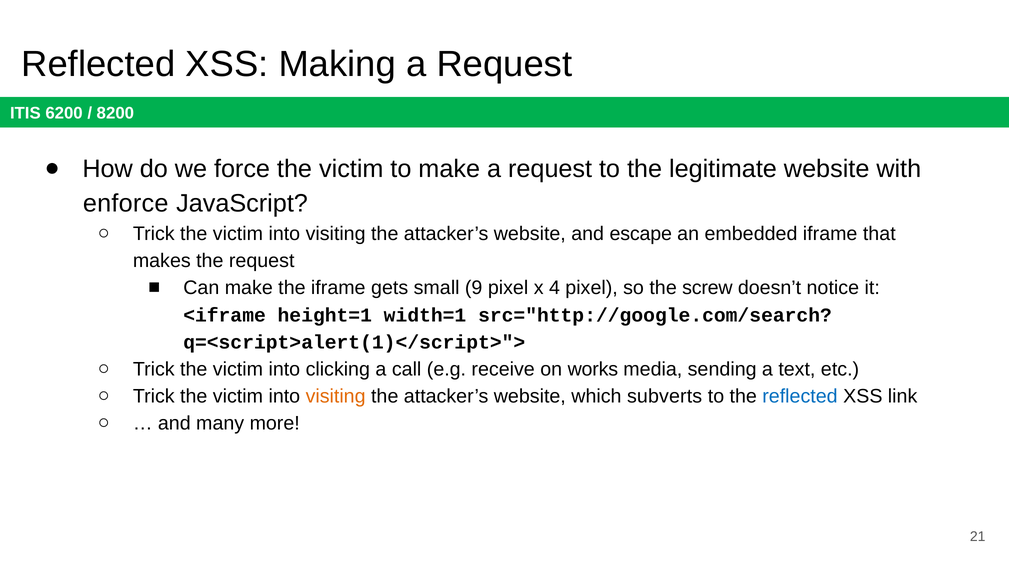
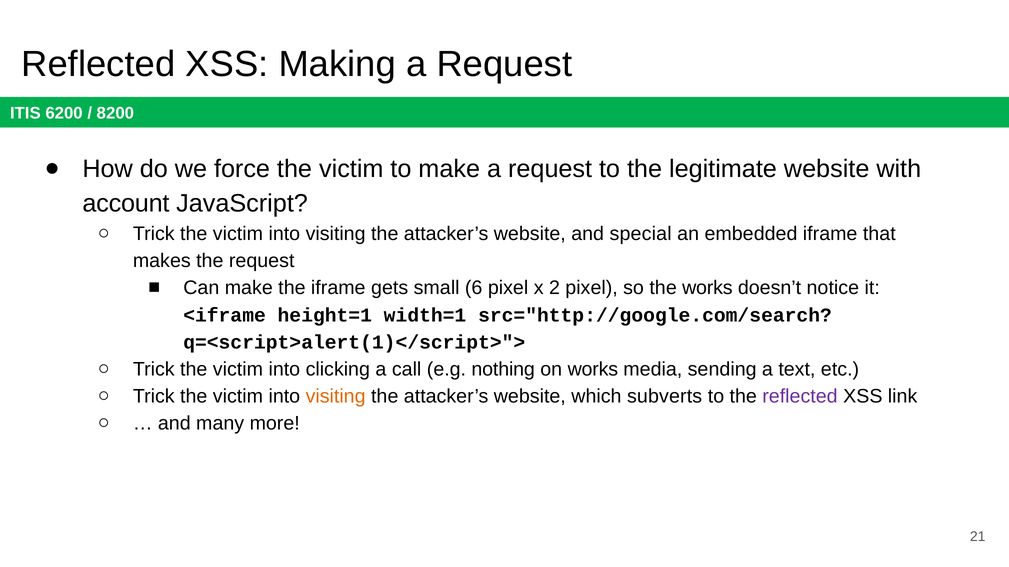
enforce: enforce -> account
escape: escape -> special
9: 9 -> 6
4: 4 -> 2
the screw: screw -> works
receive: receive -> nothing
reflected at (800, 397) colour: blue -> purple
